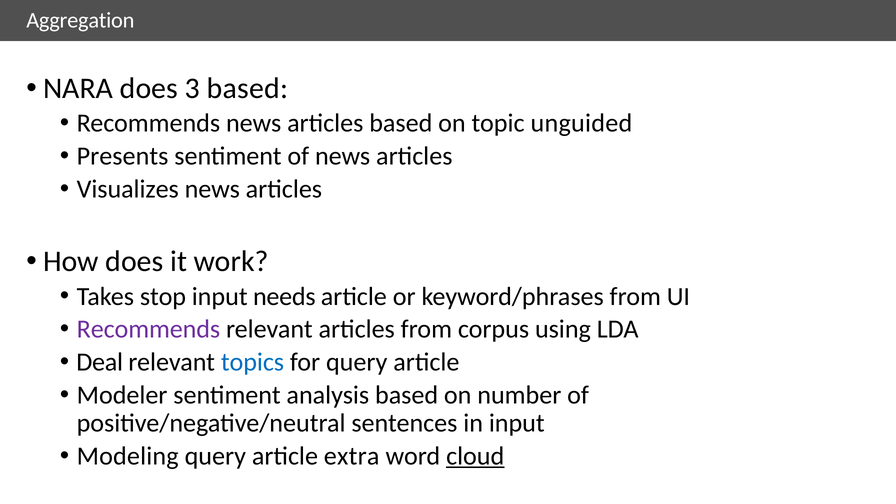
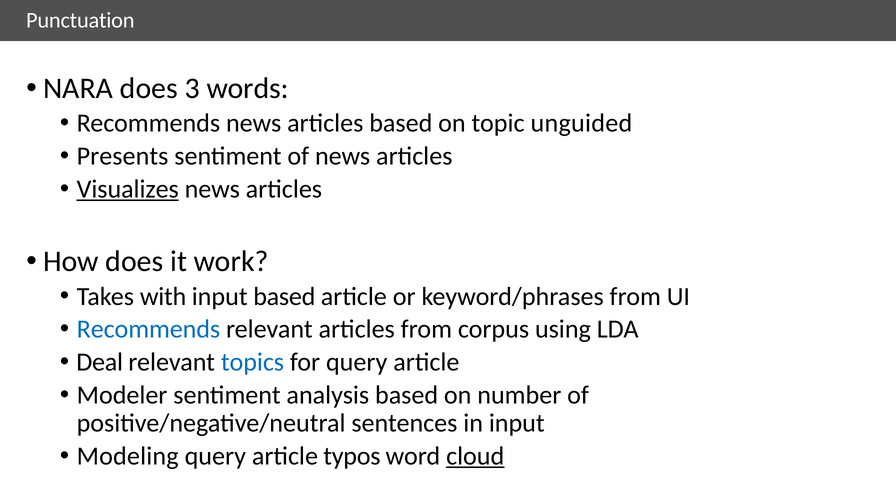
Aggregation: Aggregation -> Punctuation
3 based: based -> words
Visualizes underline: none -> present
stop: stop -> with
input needs: needs -> based
Recommends at (148, 329) colour: purple -> blue
extra: extra -> typos
